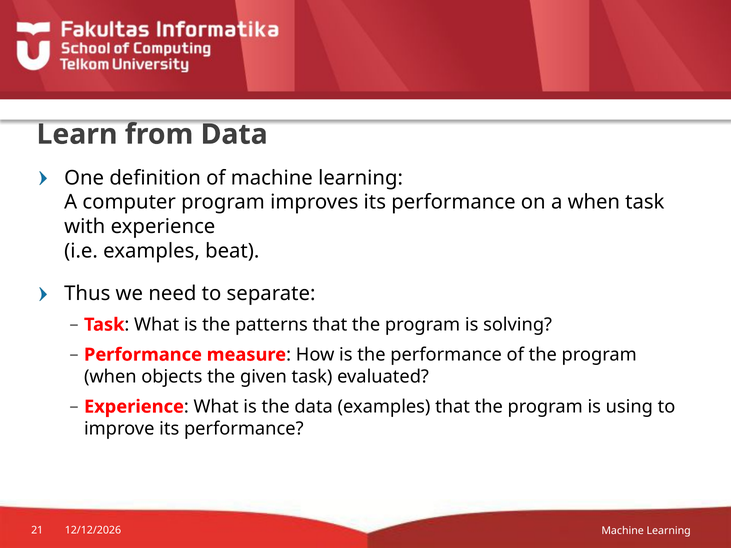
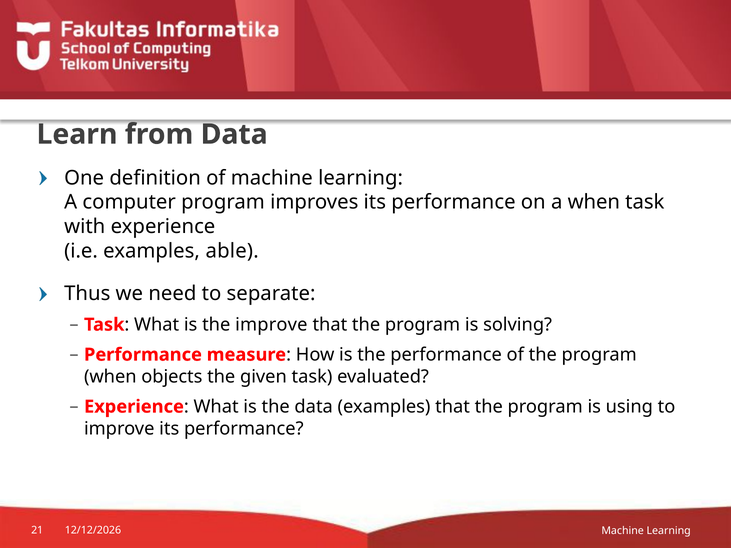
beat: beat -> able
the patterns: patterns -> improve
